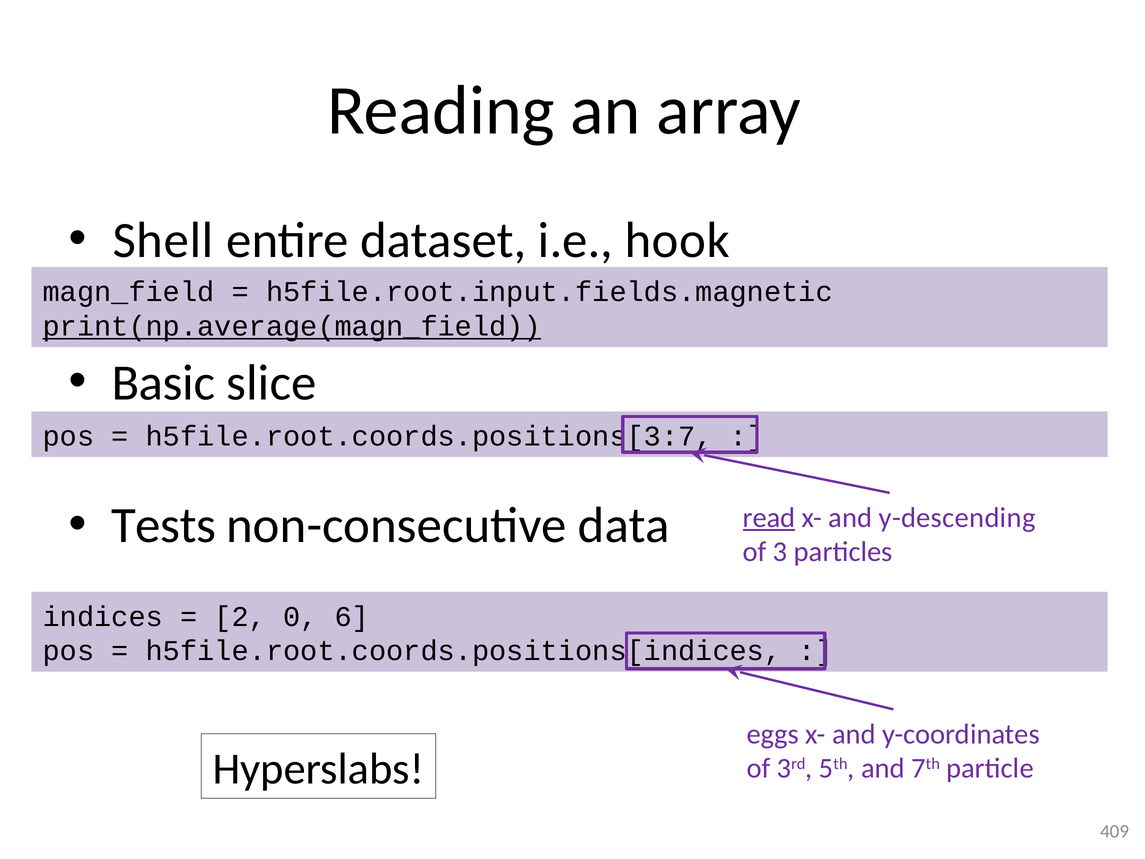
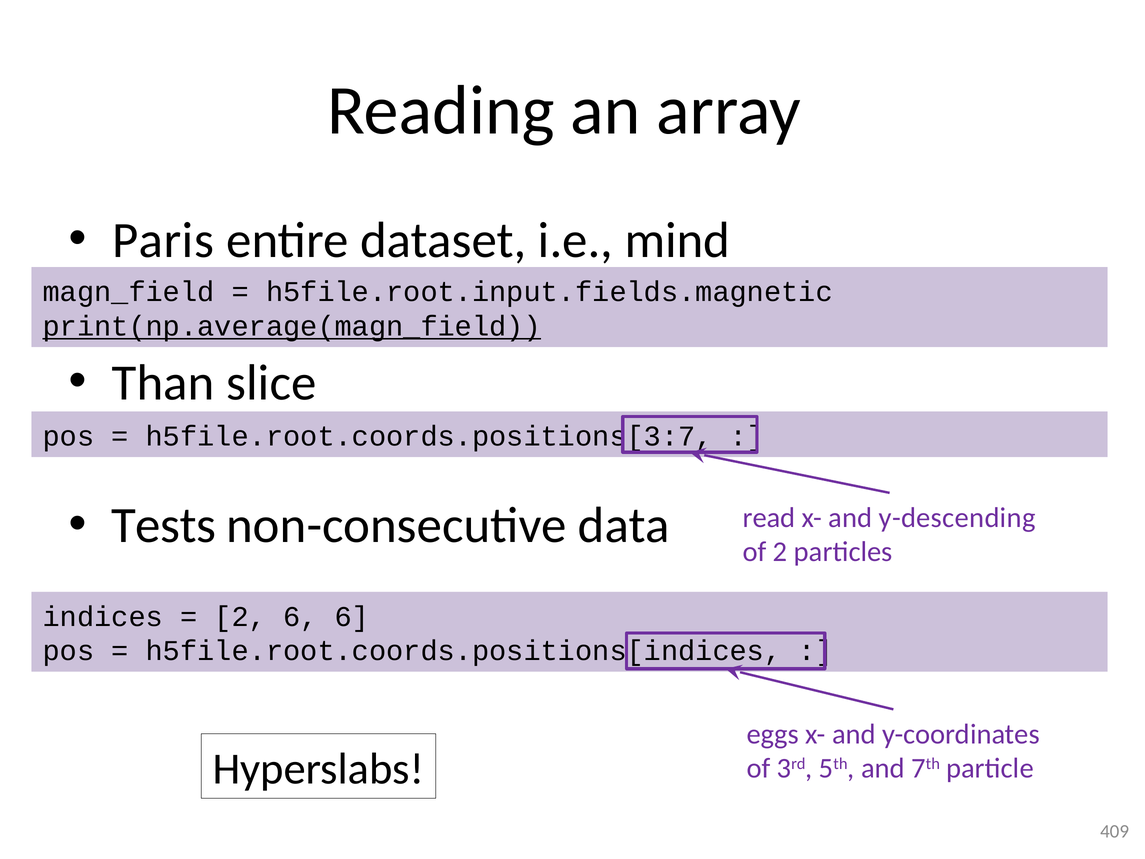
Shell: Shell -> Paris
hook: hook -> mind
Basic: Basic -> Than
read underline: present -> none
of 3: 3 -> 2
2 0: 0 -> 6
